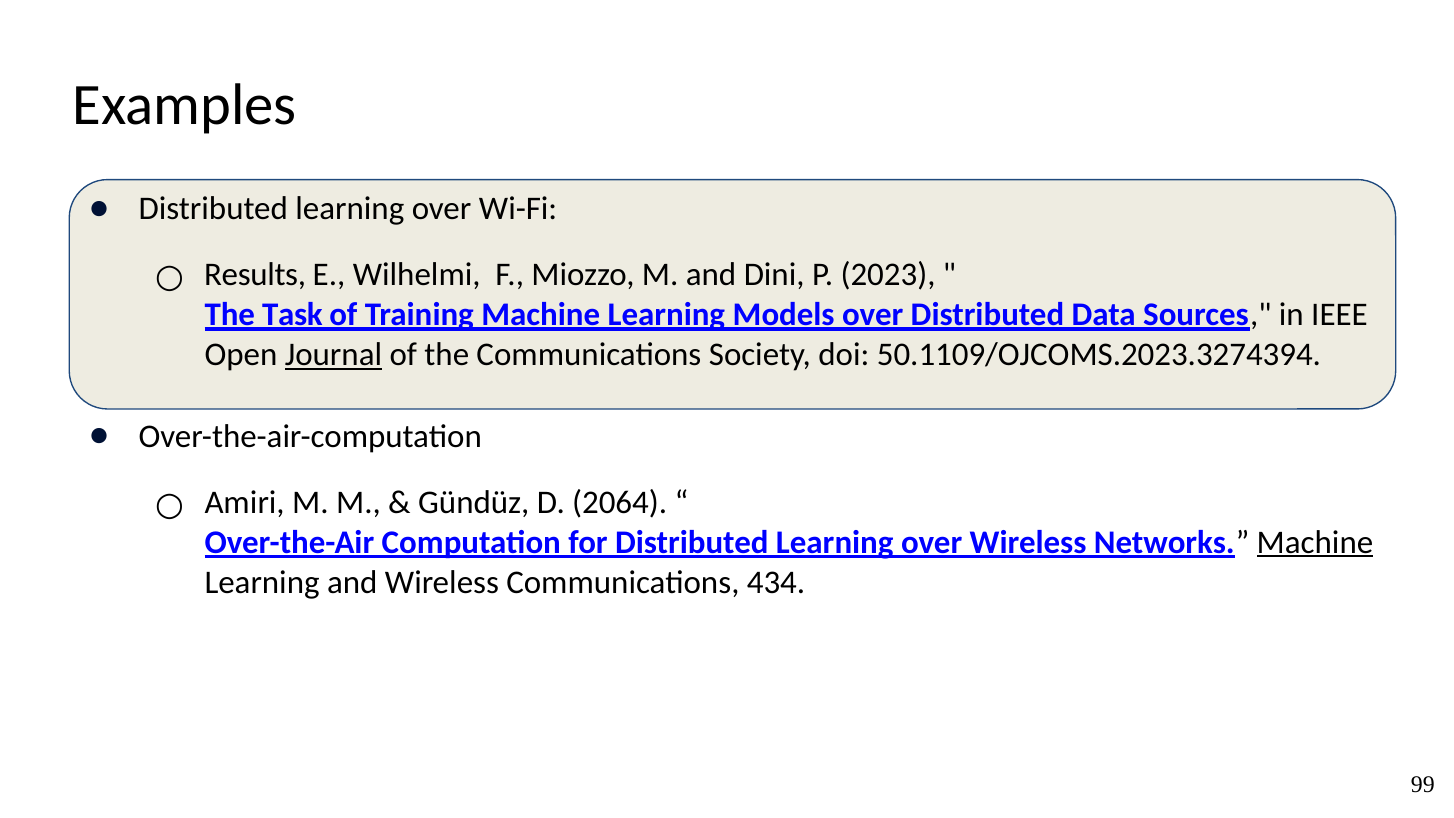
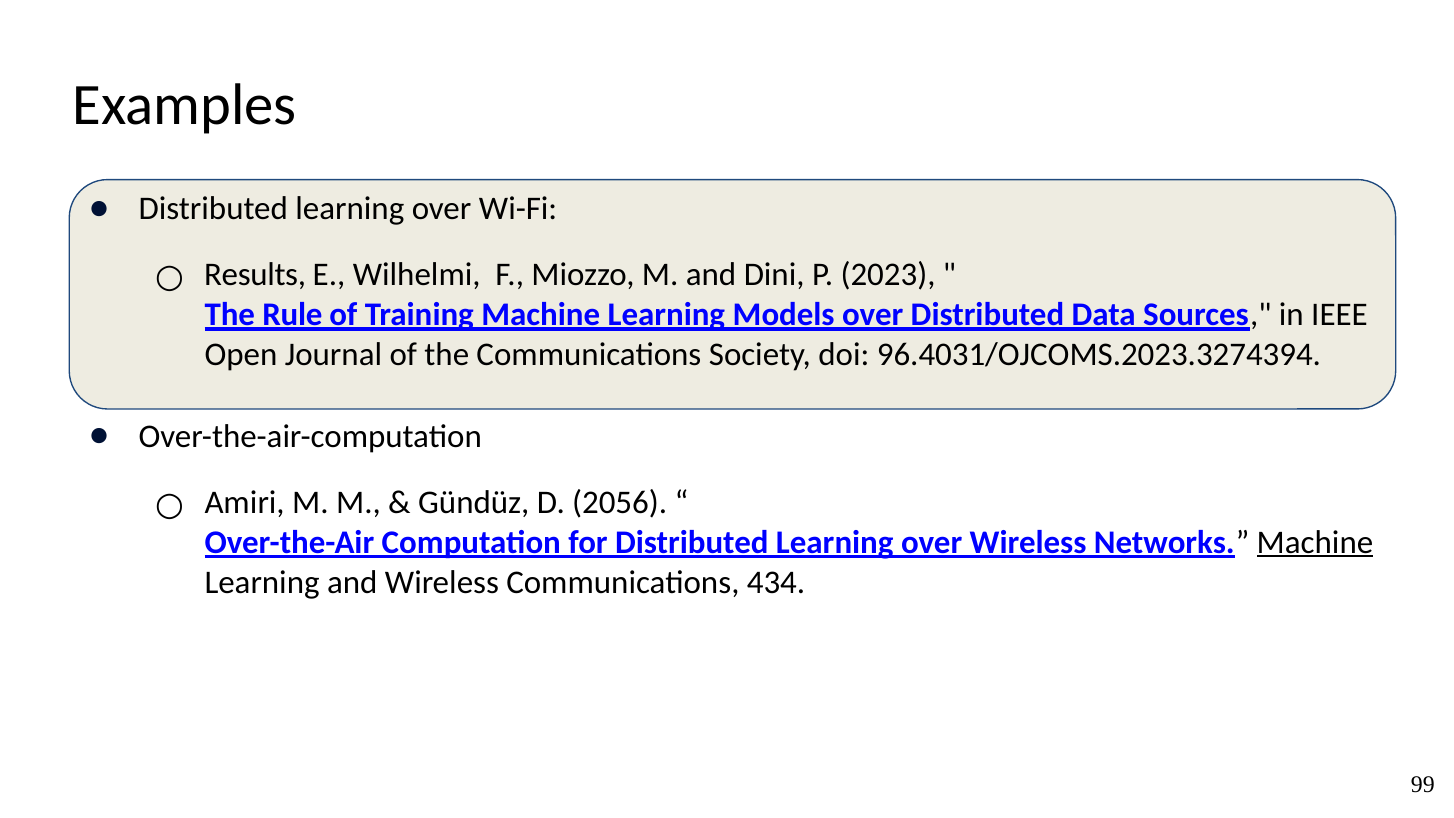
Task: Task -> Rule
Journal underline: present -> none
50.1109/OJCOMS.2023.3274394: 50.1109/OJCOMS.2023.3274394 -> 96.4031/OJCOMS.2023.3274394
2064: 2064 -> 2056
